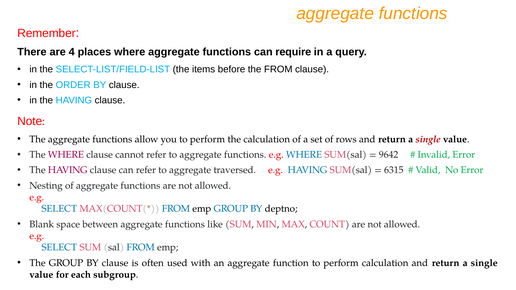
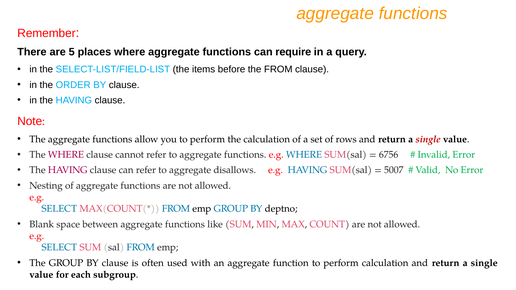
4: 4 -> 5
9642: 9642 -> 6756
traversed: traversed -> disallows
6315: 6315 -> 5007
